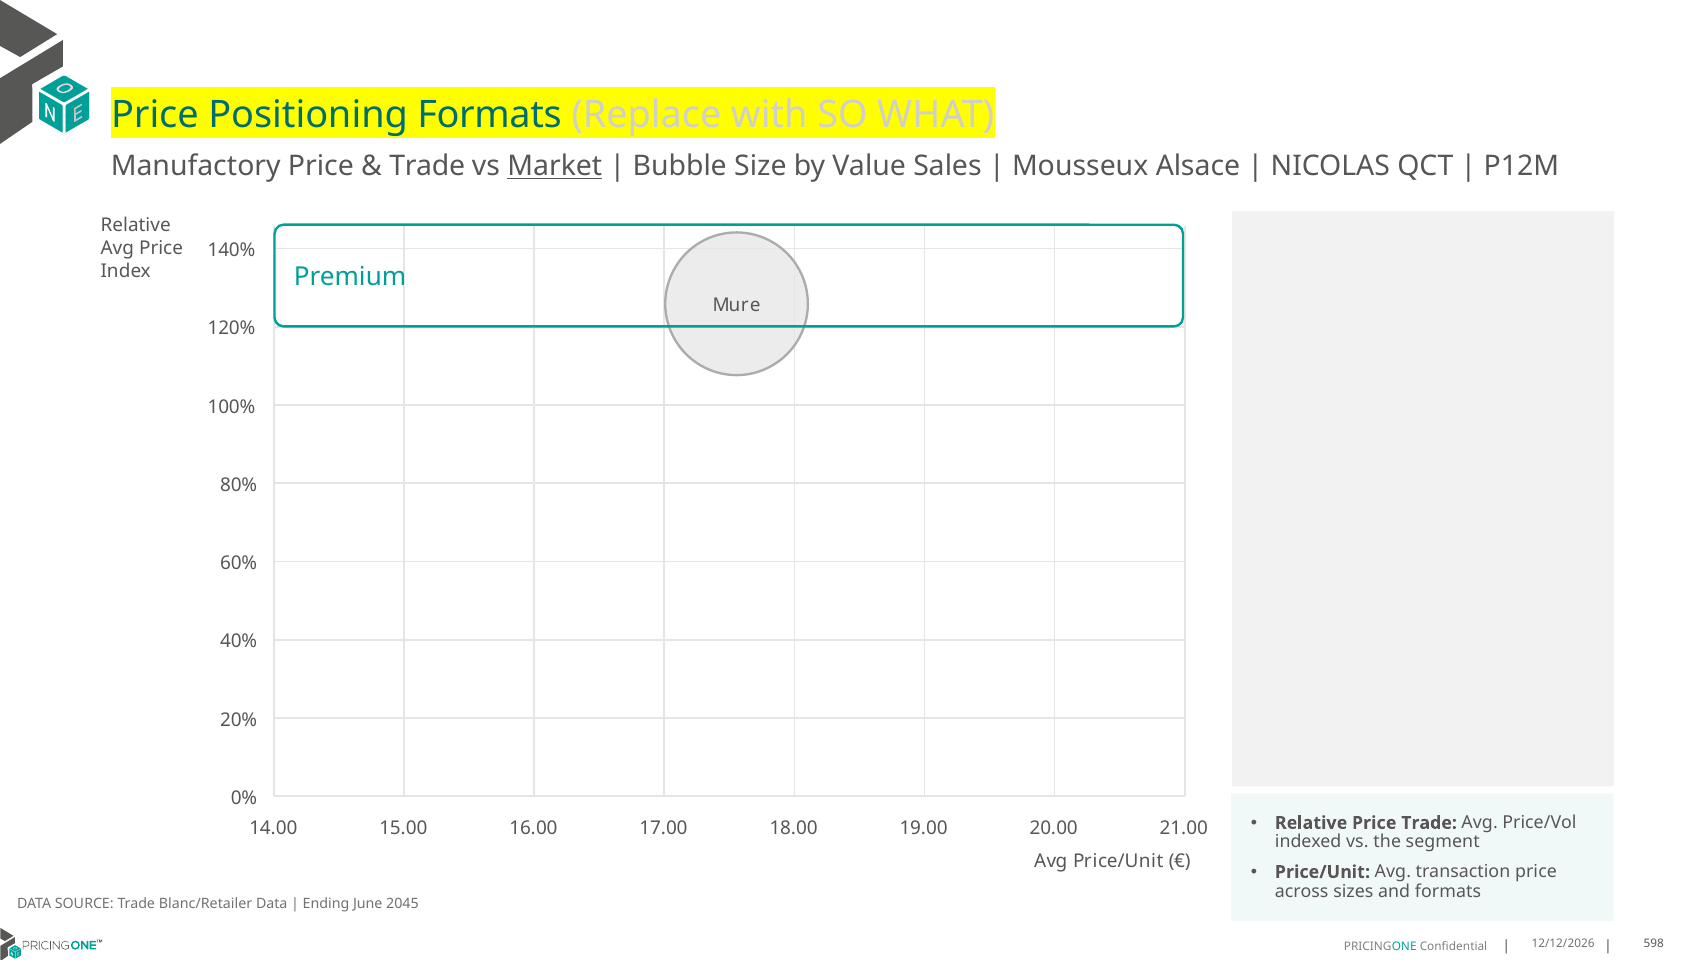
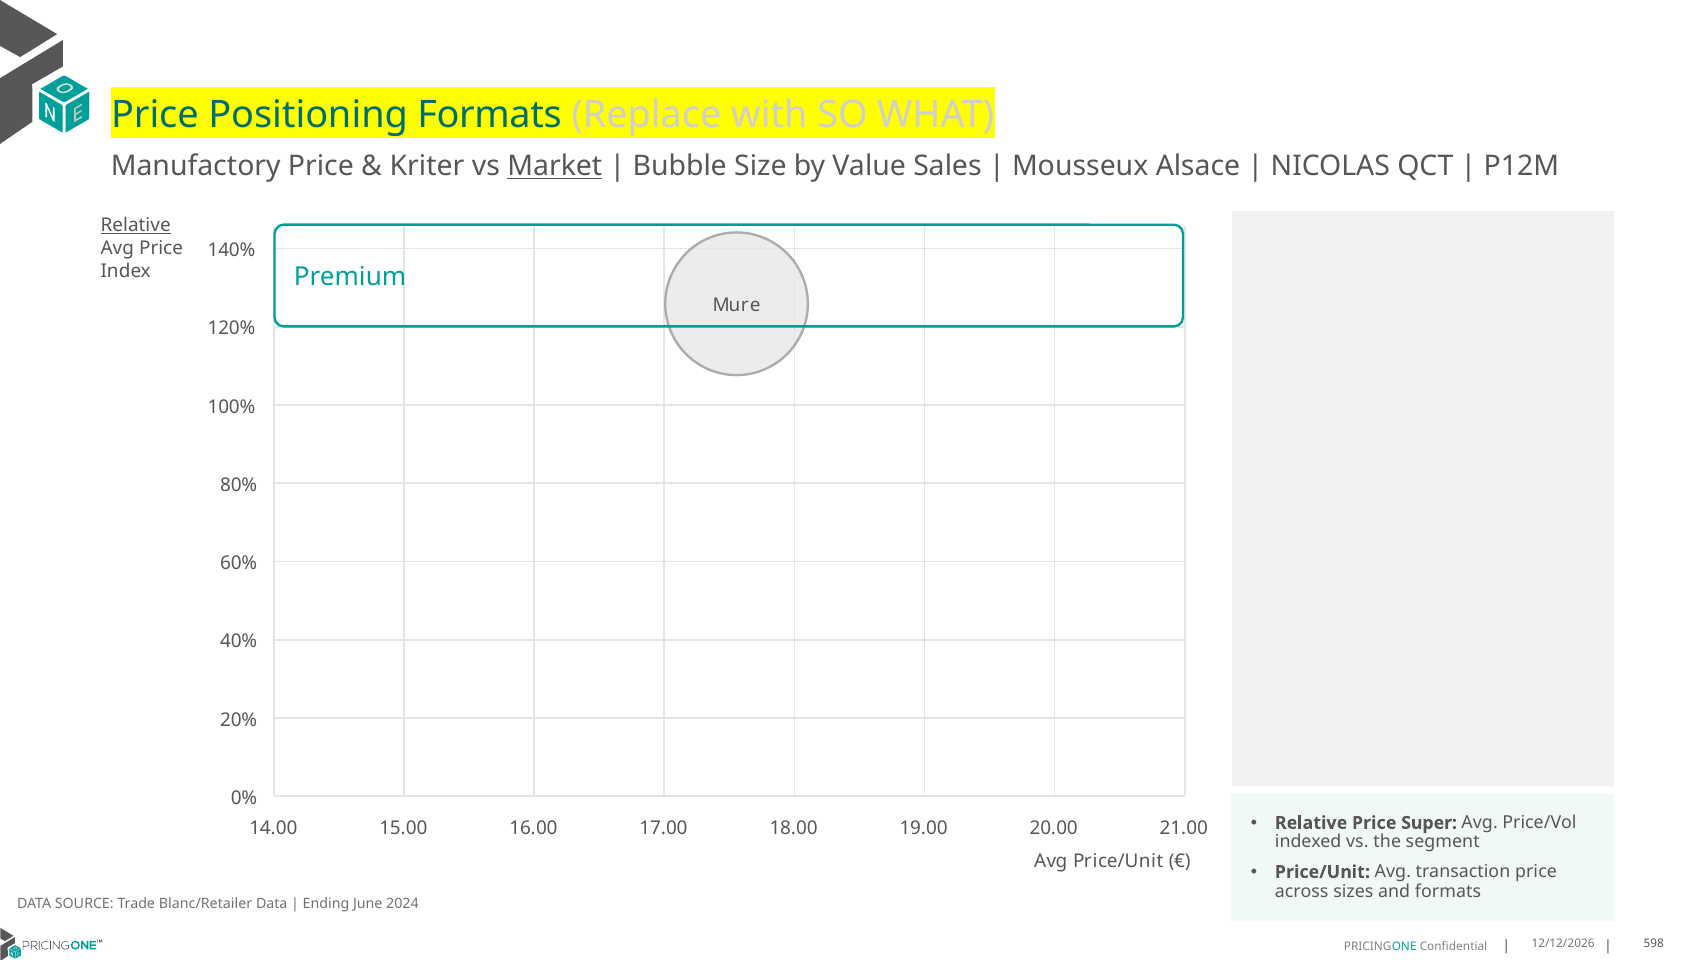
Trade at (427, 166): Trade -> Kriter
Relative at (136, 226) underline: none -> present
Price Trade: Trade -> Super
2045: 2045 -> 2024
